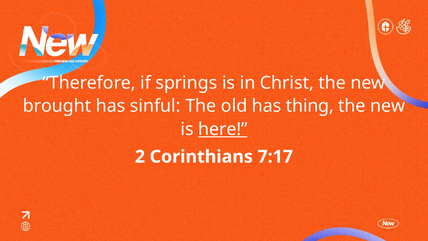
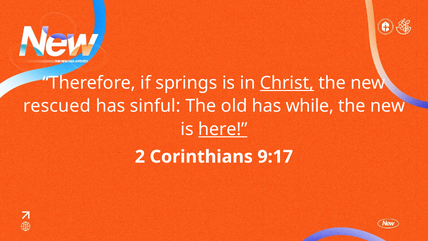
Christ underline: none -> present
brought: brought -> rescued
thing: thing -> while
7:17: 7:17 -> 9:17
